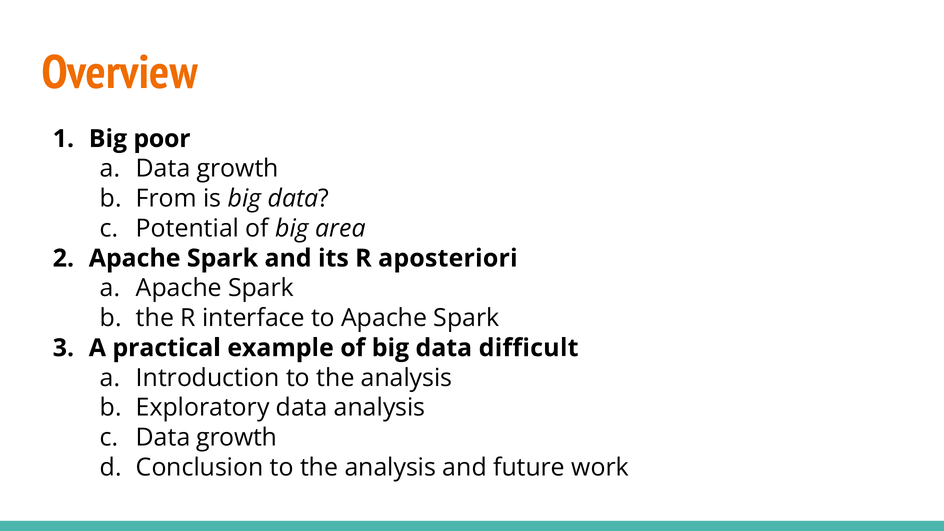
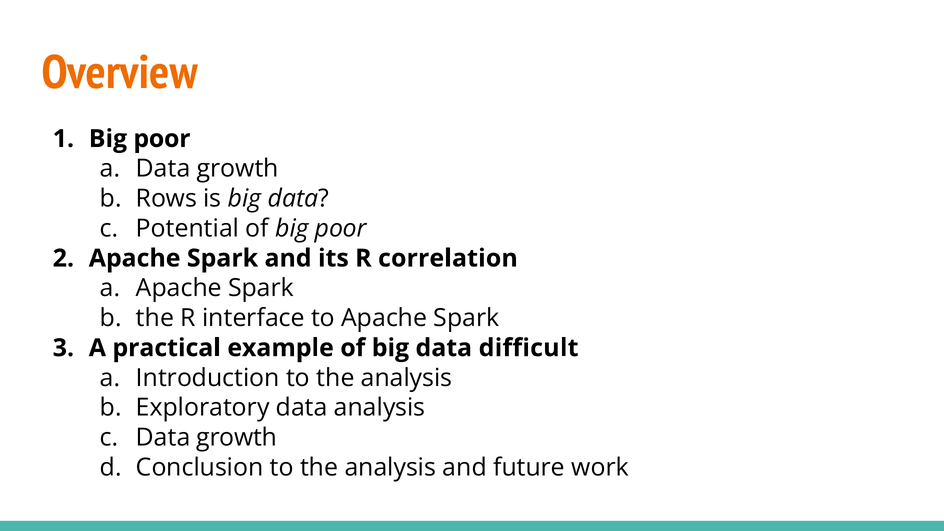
From: From -> Rows
of big area: area -> poor
aposteriori: aposteriori -> correlation
